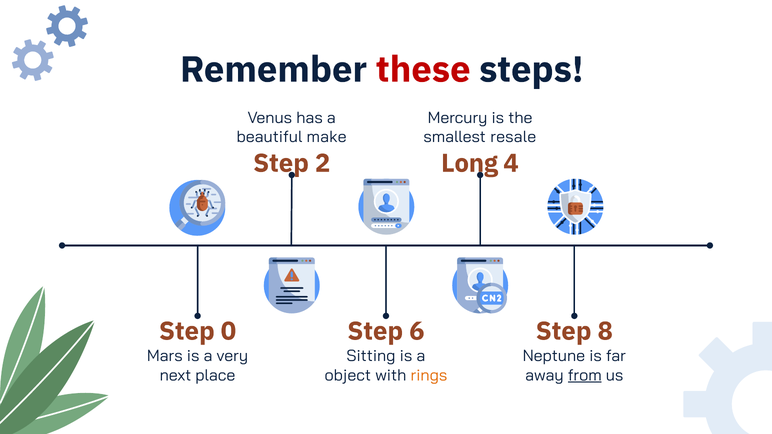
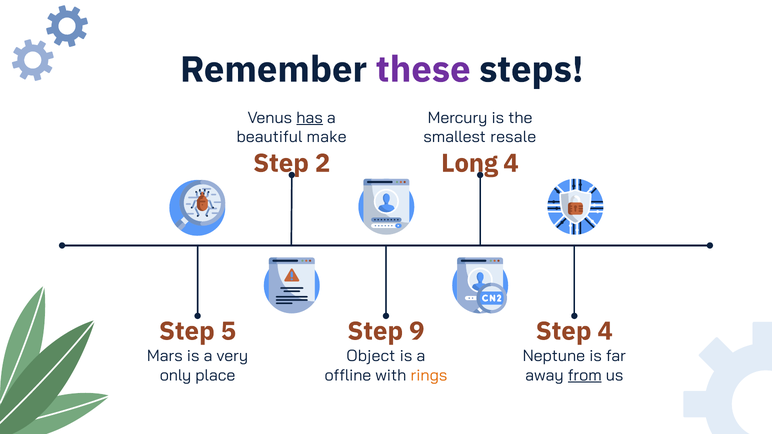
these colour: red -> purple
has underline: none -> present
0: 0 -> 5
6: 6 -> 9
Step 8: 8 -> 4
Sitting: Sitting -> Object
next: next -> only
object: object -> offline
